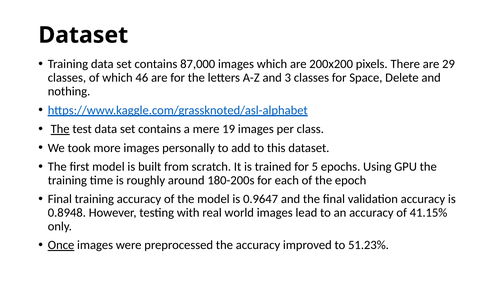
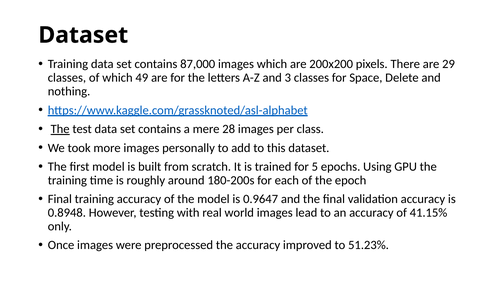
46: 46 -> 49
19: 19 -> 28
Once underline: present -> none
